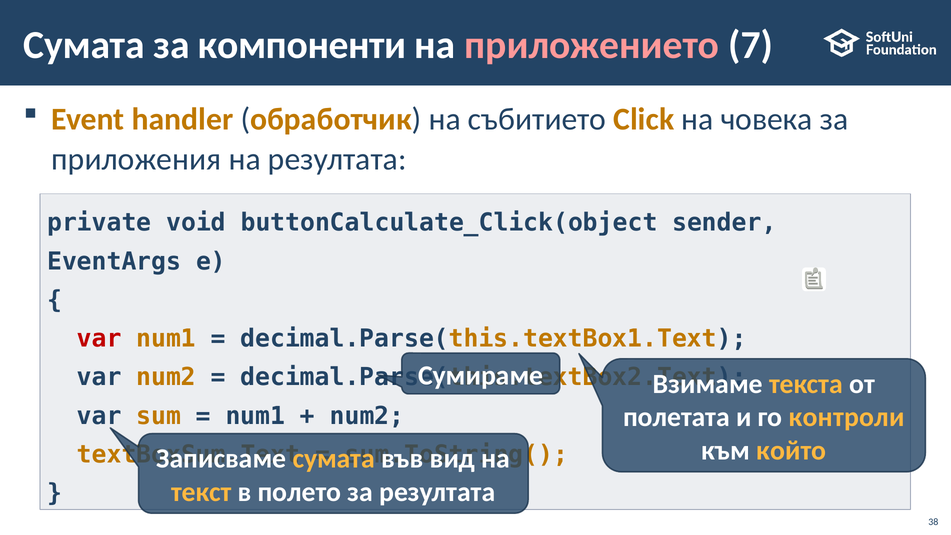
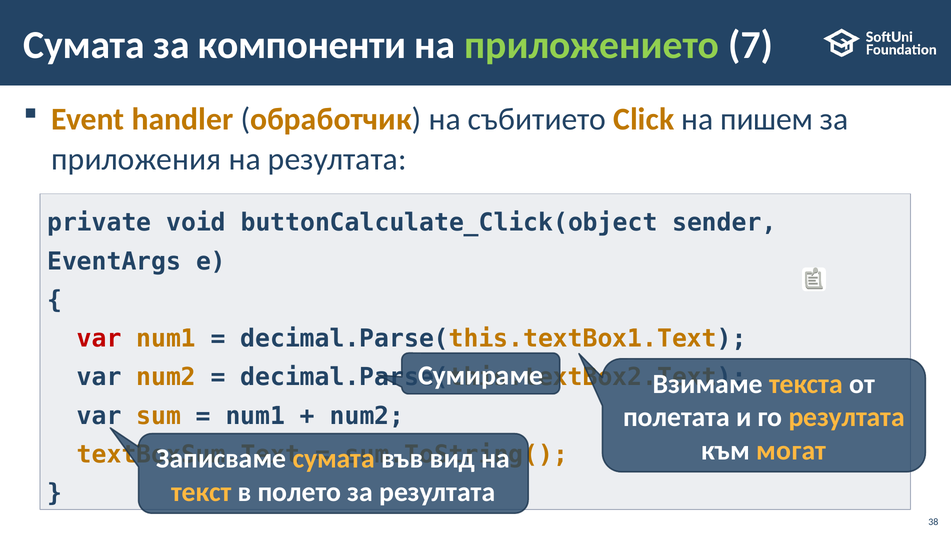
приложението colour: pink -> light green
човека: човека -> пишем
го контроли: контроли -> резултата
който: който -> могат
